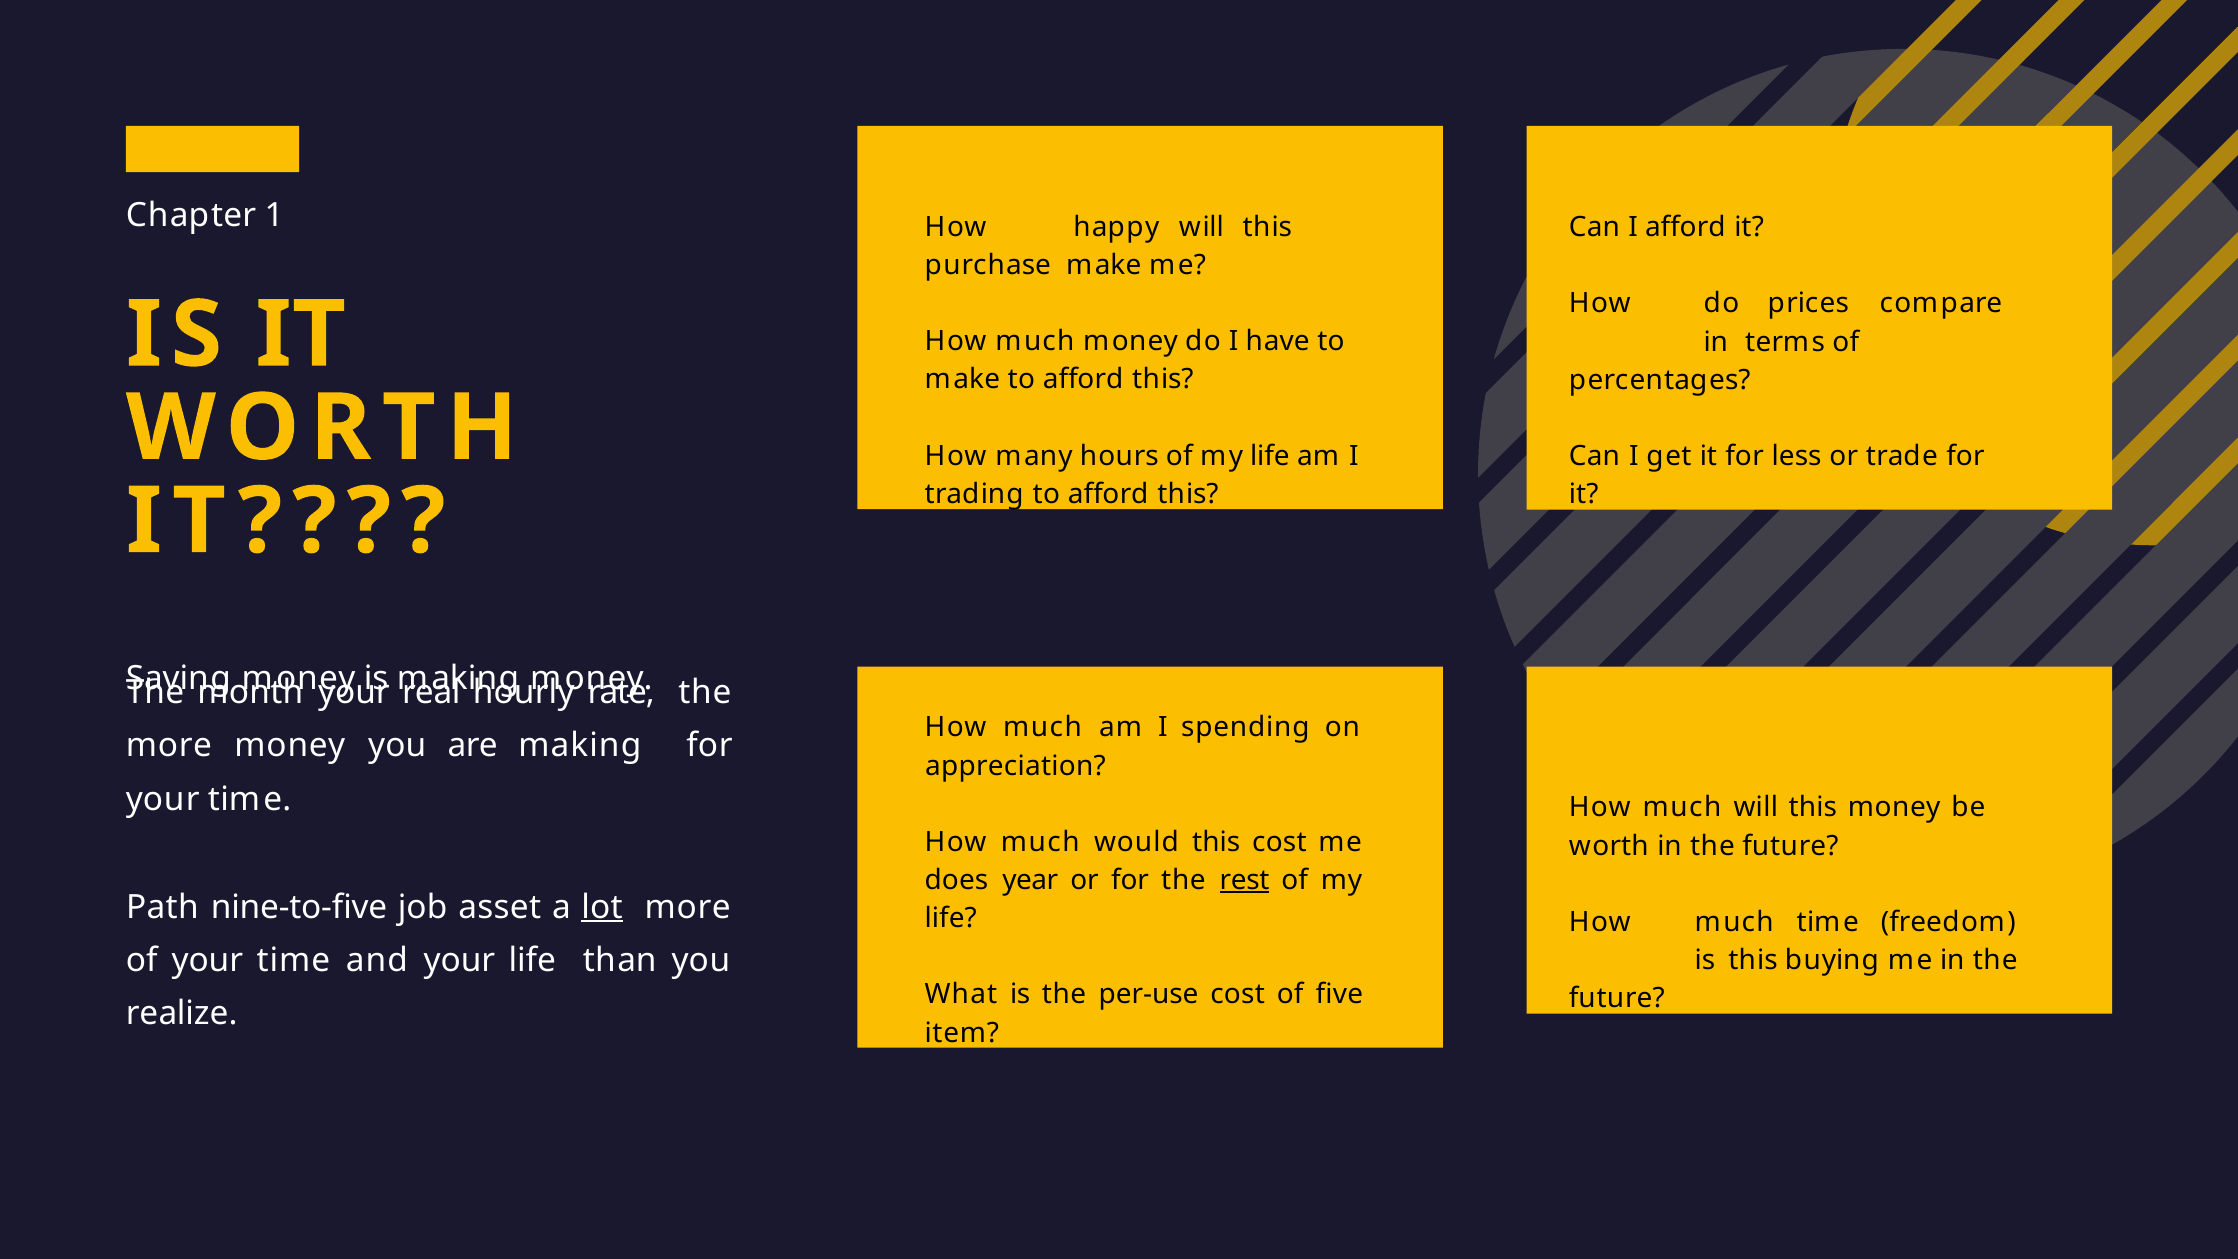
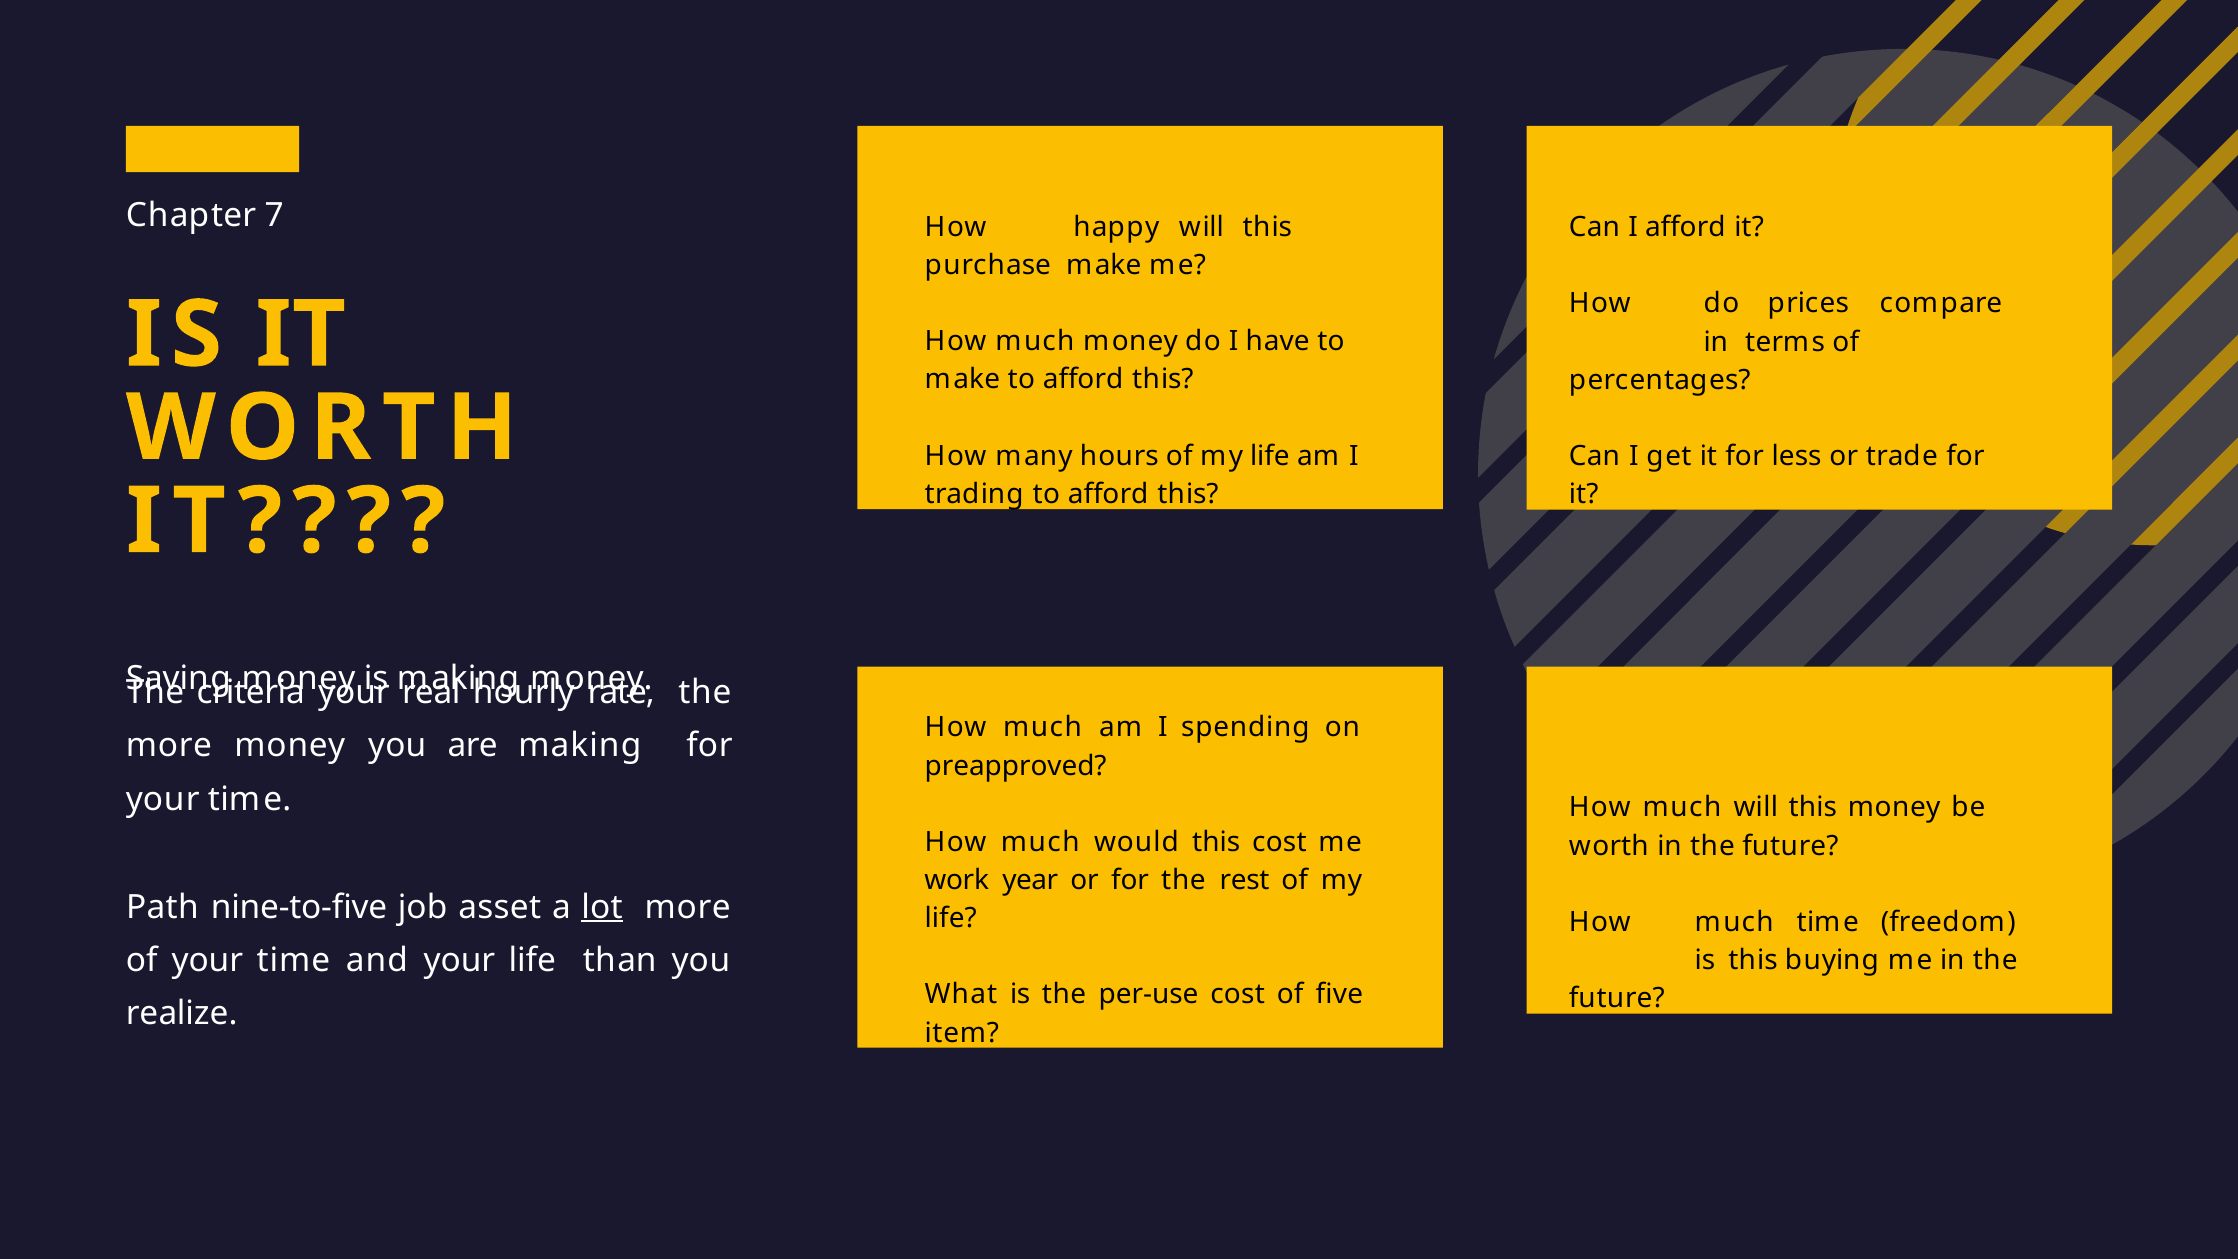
1: 1 -> 7
month: month -> criteria
appreciation: appreciation -> preapproved
does: does -> work
rest underline: present -> none
